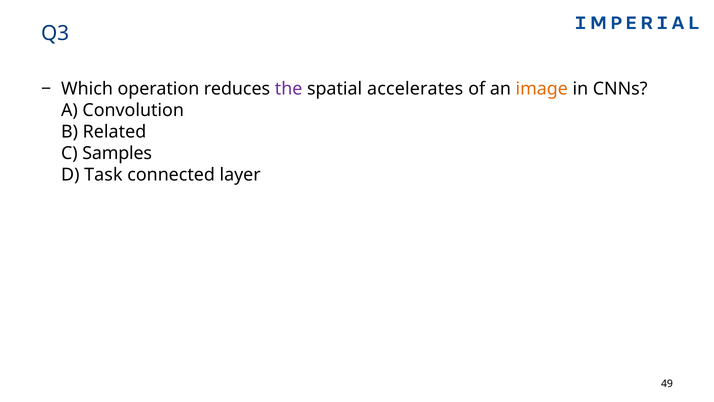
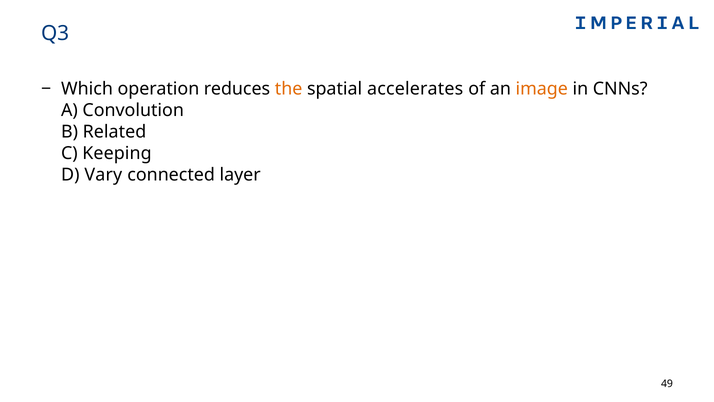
the colour: purple -> orange
Samples: Samples -> Keeping
Task: Task -> Vary
